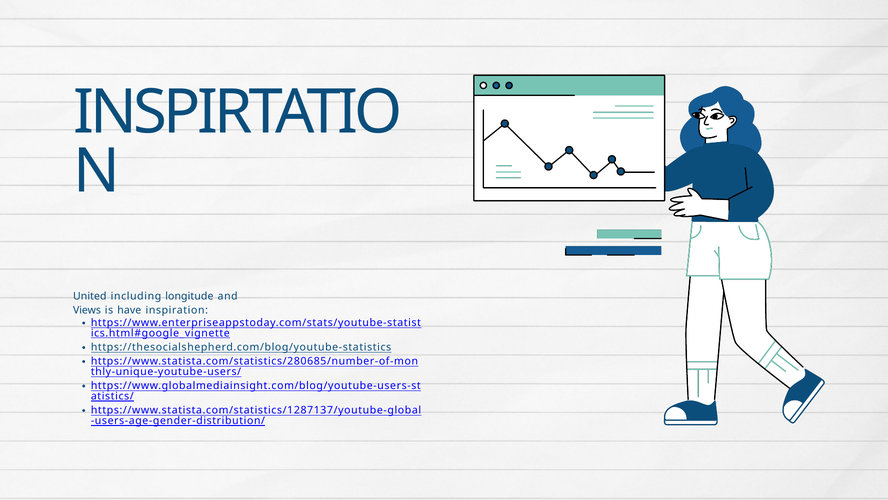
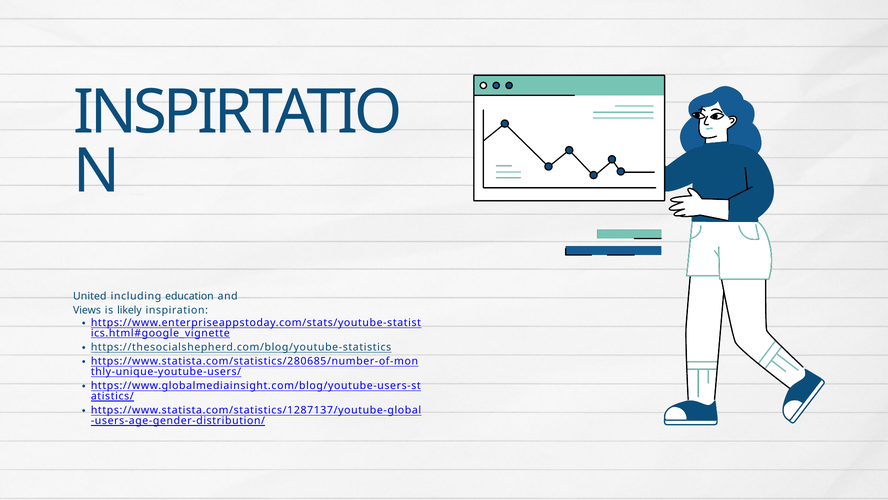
longitude: longitude -> education
have: have -> likely
